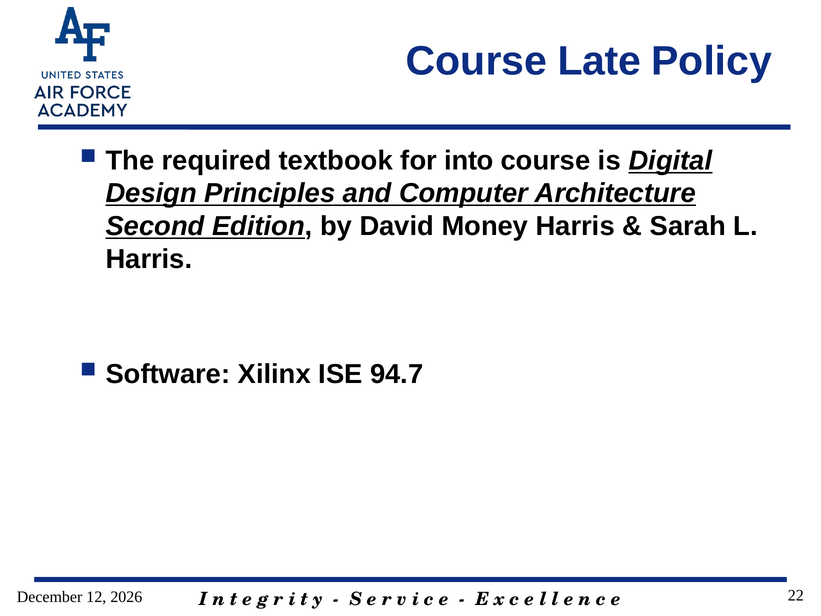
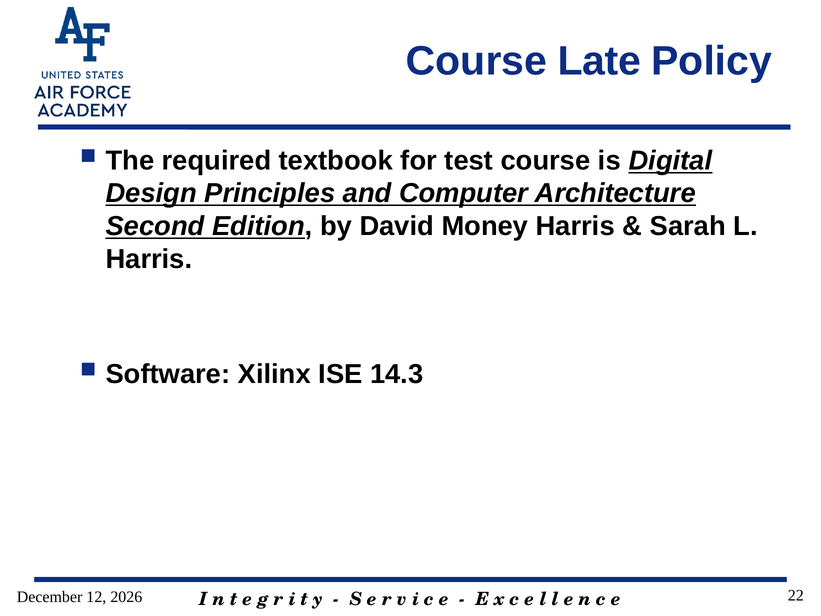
into: into -> test
94.7: 94.7 -> 14.3
